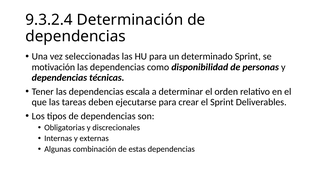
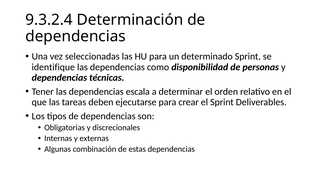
motivación: motivación -> identifique
